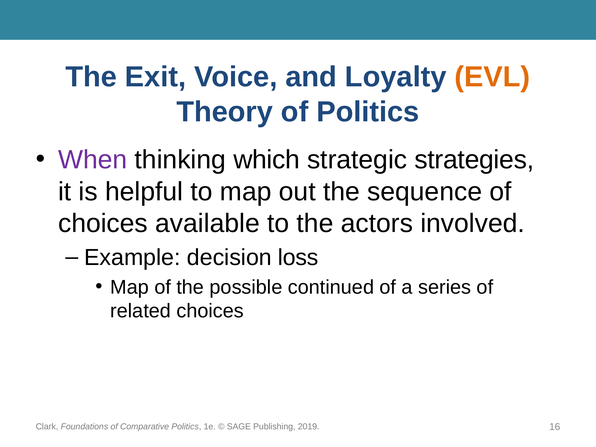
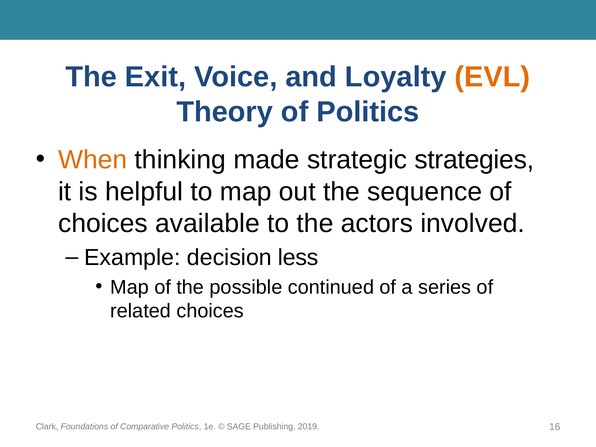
When colour: purple -> orange
which: which -> made
loss: loss -> less
